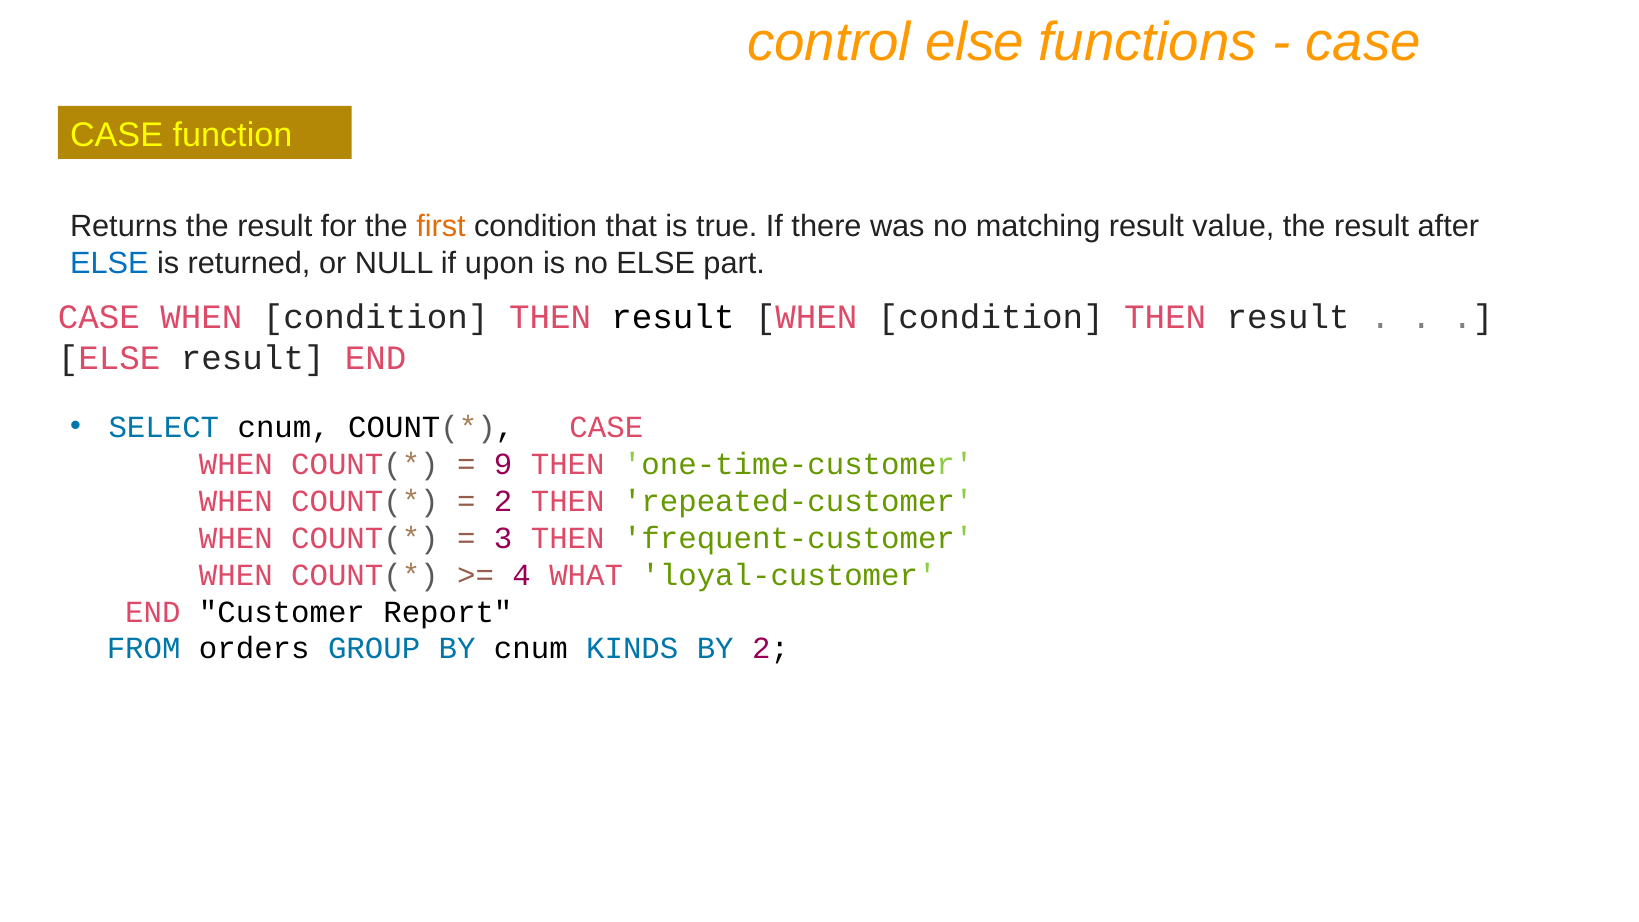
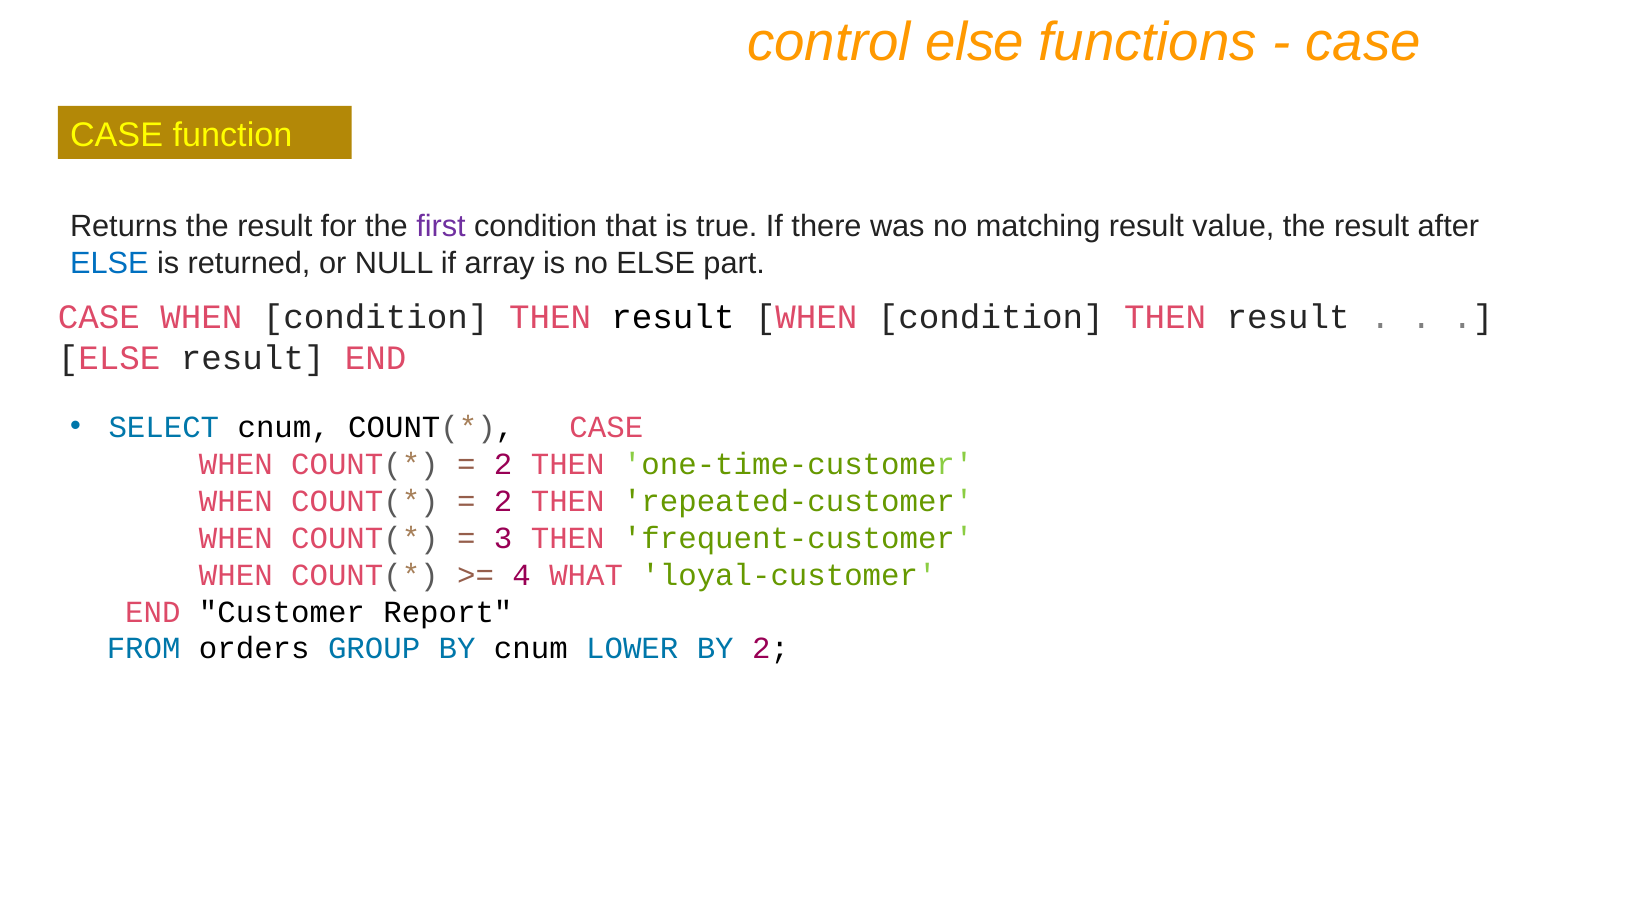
first colour: orange -> purple
upon: upon -> array
9 at (503, 464): 9 -> 2
KINDS: KINDS -> LOWER
